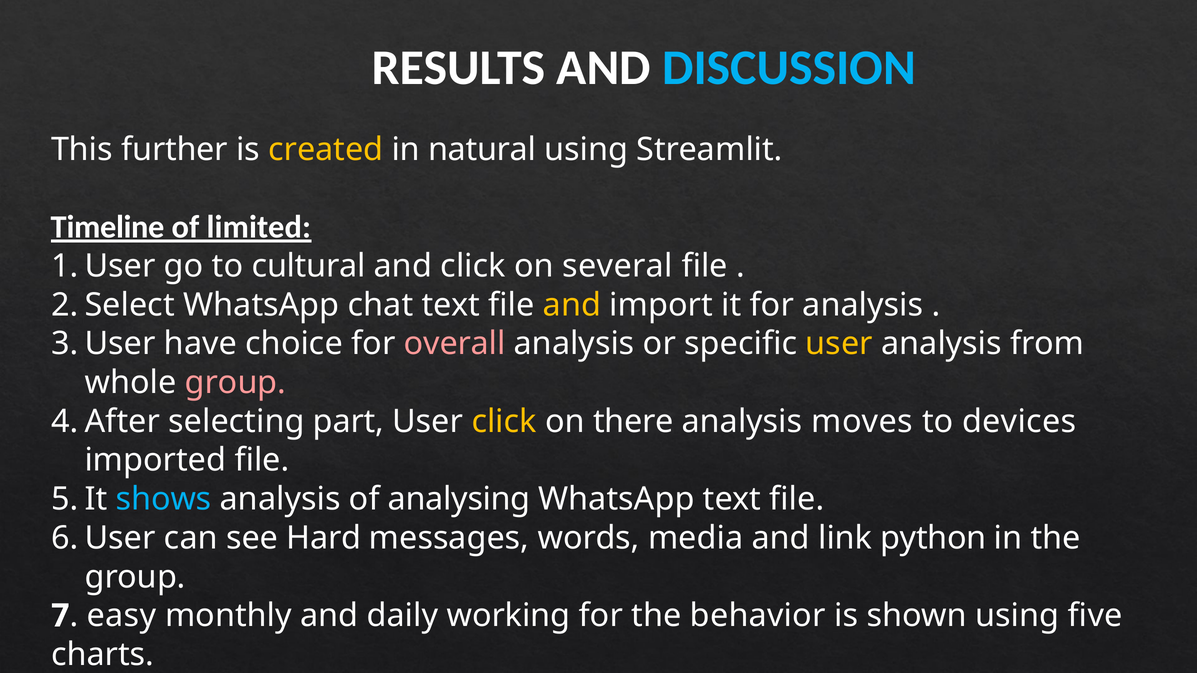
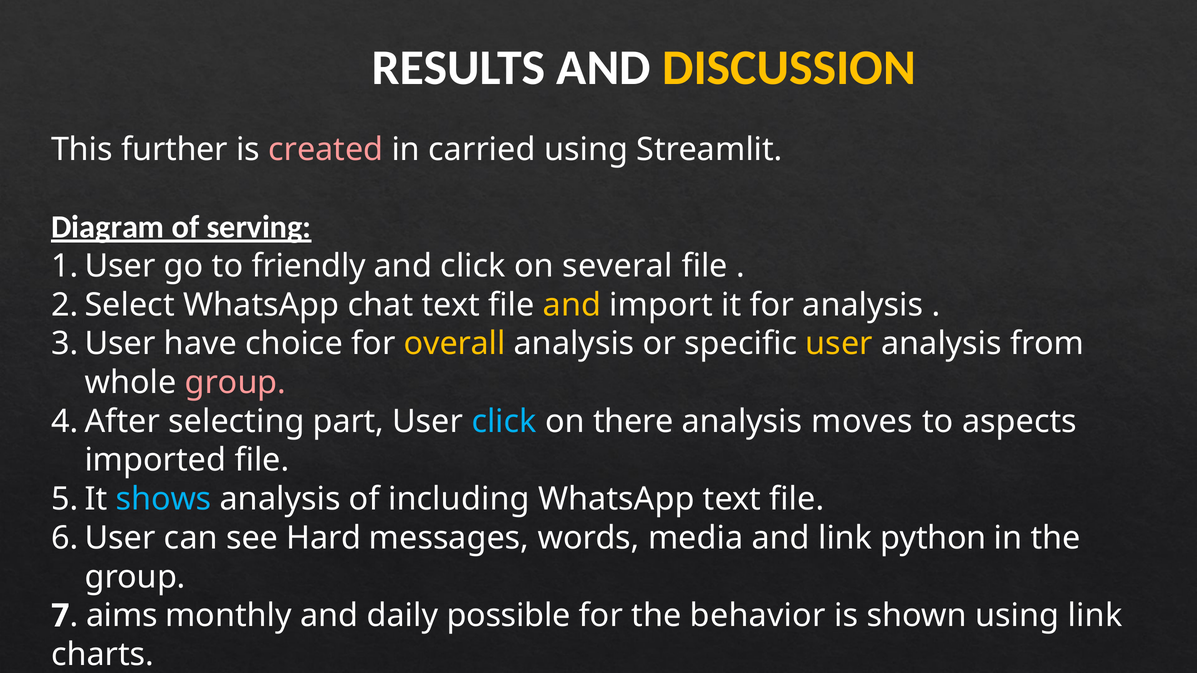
DISCUSSION colour: light blue -> yellow
created colour: yellow -> pink
natural: natural -> carried
Timeline: Timeline -> Diagram
limited: limited -> serving
cultural: cultural -> friendly
overall colour: pink -> yellow
click at (504, 422) colour: yellow -> light blue
devices: devices -> aspects
analysing: analysing -> including
easy: easy -> aims
working: working -> possible
using five: five -> link
